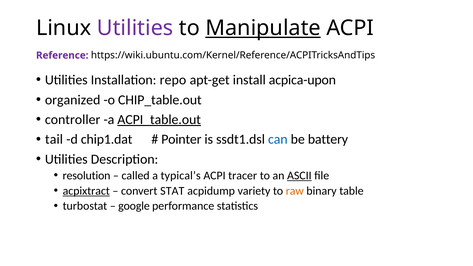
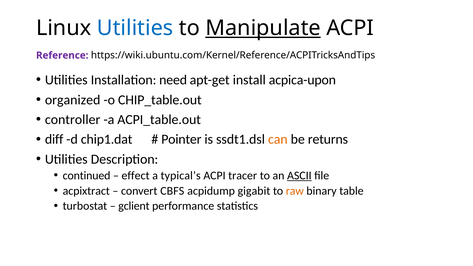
Utilities at (135, 28) colour: purple -> blue
repo: repo -> need
ACPI_table.out underline: present -> none
tail: tail -> diff
can colour: blue -> orange
battery: battery -> returns
resolution: resolution -> continued
called: called -> effect
acpixtract underline: present -> none
STAT: STAT -> CBFS
variety: variety -> gigabit
google: google -> gclient
